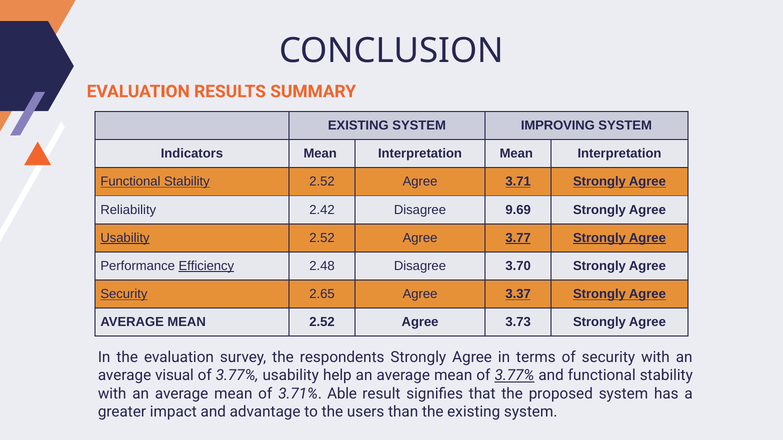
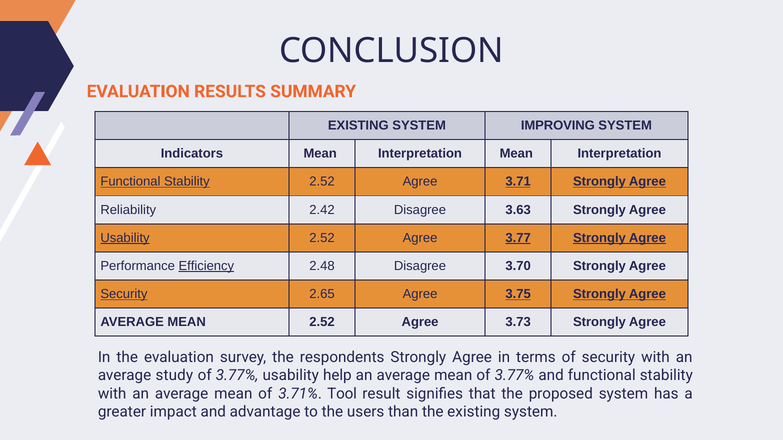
9.69: 9.69 -> 3.63
3.37: 3.37 -> 3.75
visual: visual -> study
3.77% at (514, 376) underline: present -> none
Able: Able -> Tool
